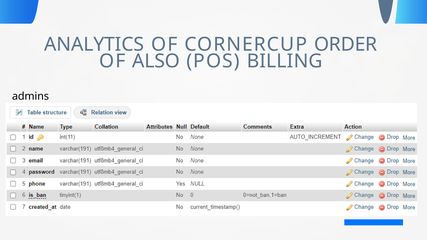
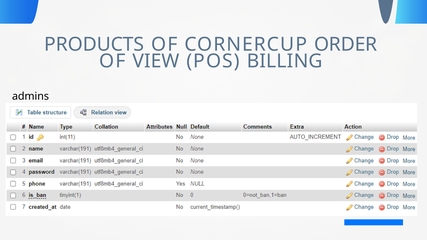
ANALYTICS: ANALYTICS -> PRODUCTS
ALSO: ALSO -> VIEW
